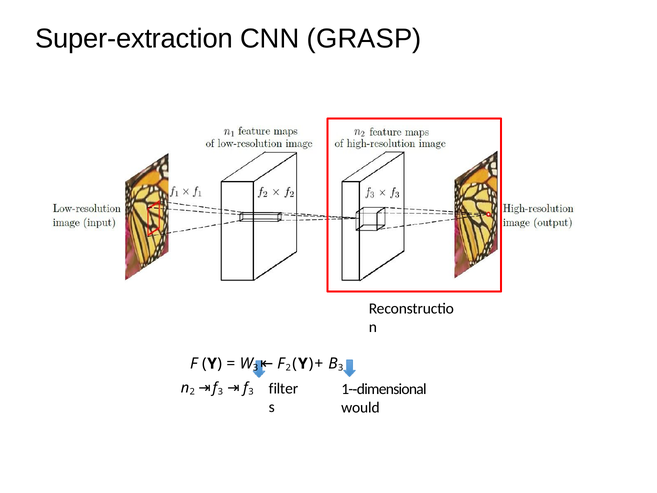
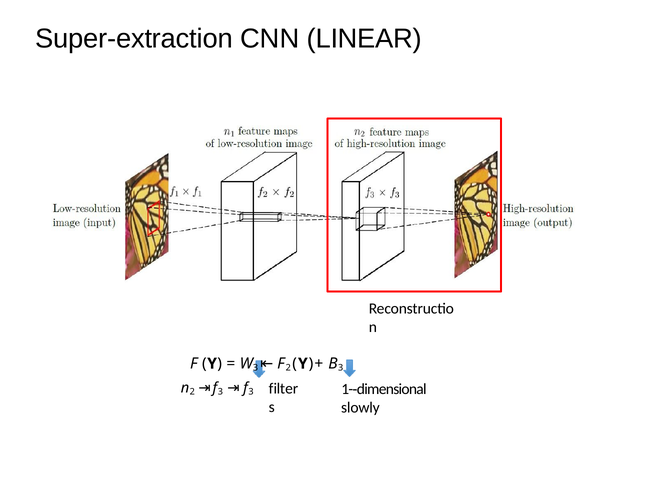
GRASP: GRASP -> LINEAR
would: would -> slowly
